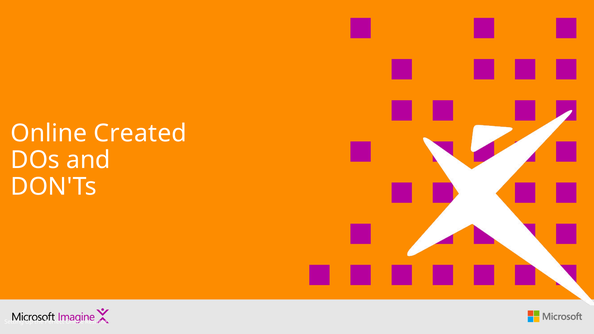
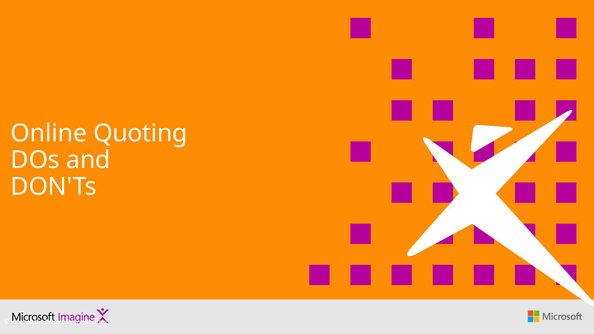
Created: Created -> Quoting
